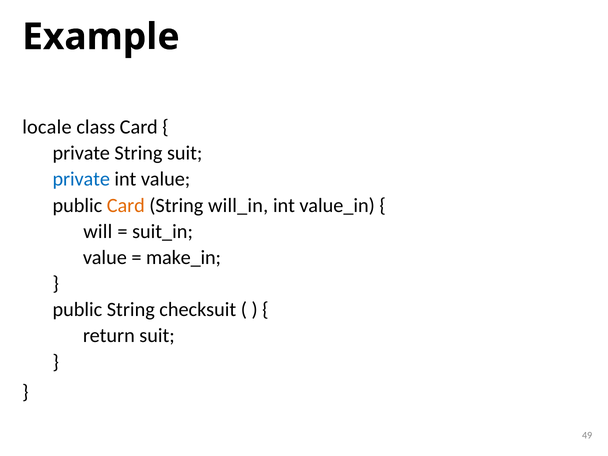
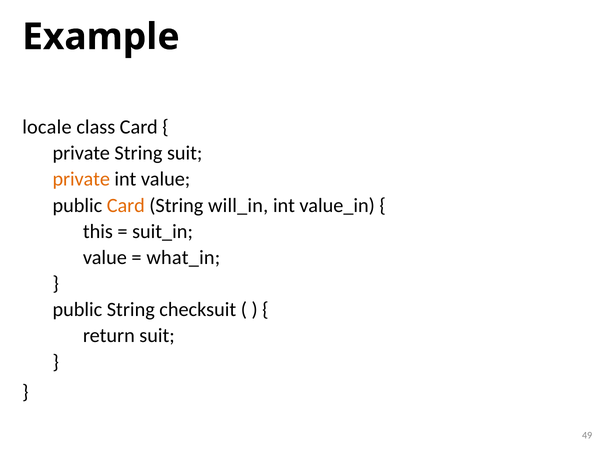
private at (81, 179) colour: blue -> orange
will: will -> this
make_in: make_in -> what_in
